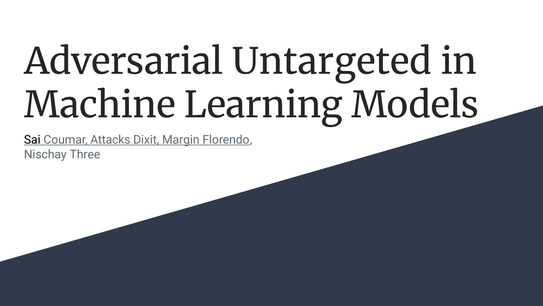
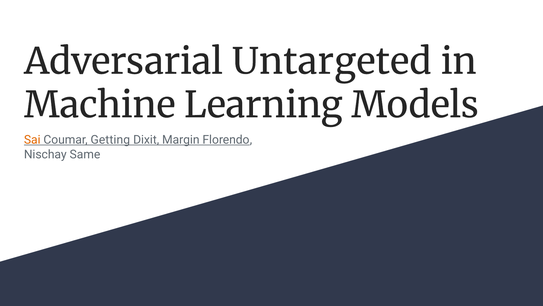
Sai colour: black -> orange
Attacks: Attacks -> Getting
Three: Three -> Same
